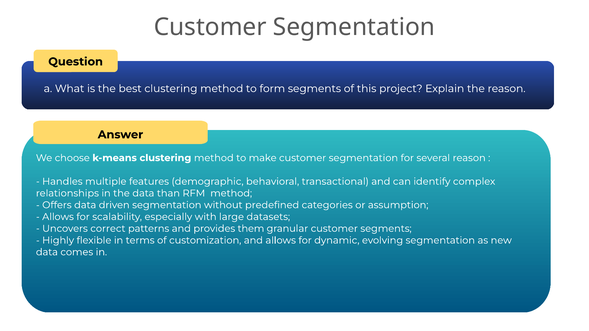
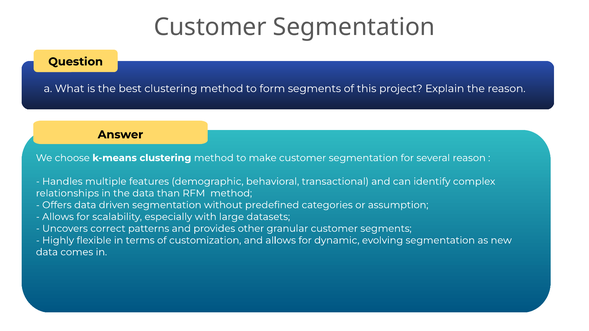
them: them -> other
